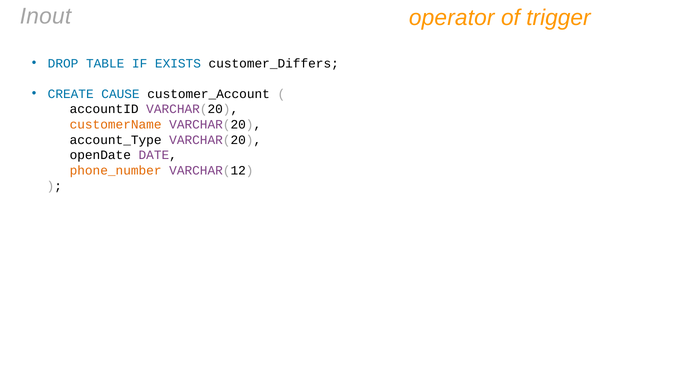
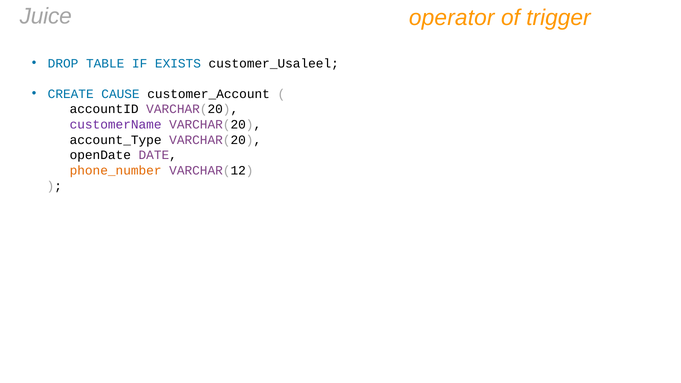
Inout: Inout -> Juice
customer_Differs: customer_Differs -> customer_Usaleel
customerName colour: orange -> purple
